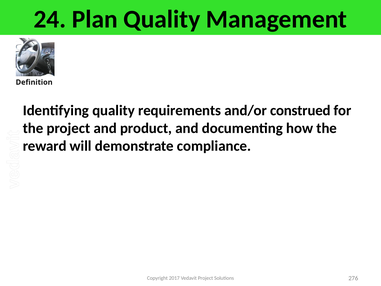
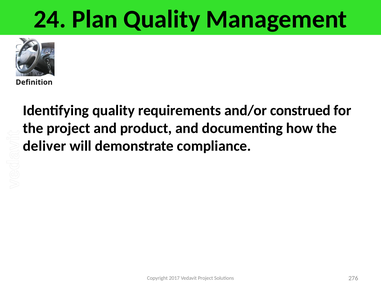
reward: reward -> deliver
